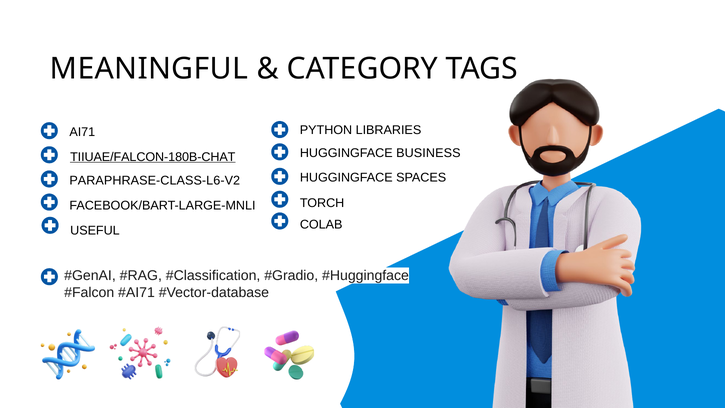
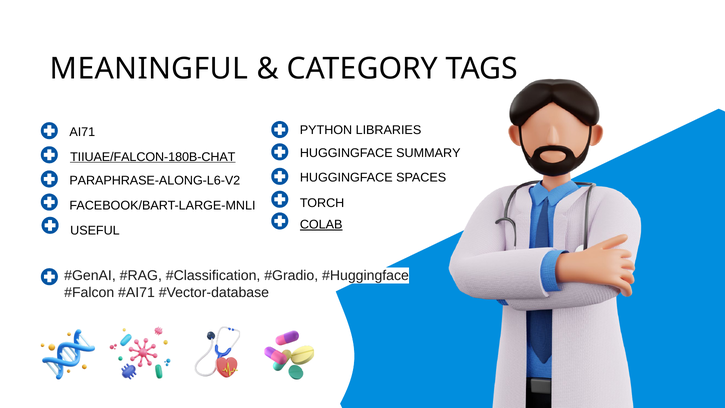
BUSINESS: BUSINESS -> SUMMARY
PARAPHRASE-CLASS-L6-V2: PARAPHRASE-CLASS-L6-V2 -> PARAPHRASE-ALONG-L6-V2
COLAB underline: none -> present
